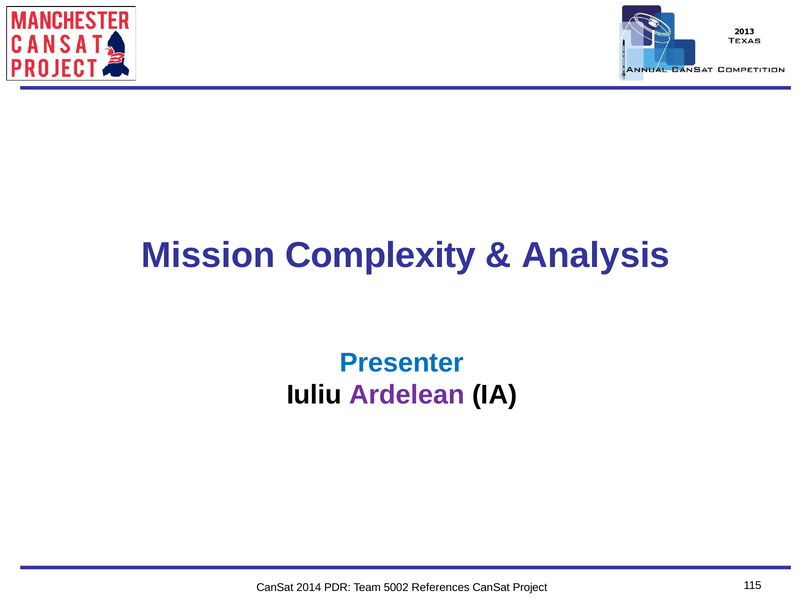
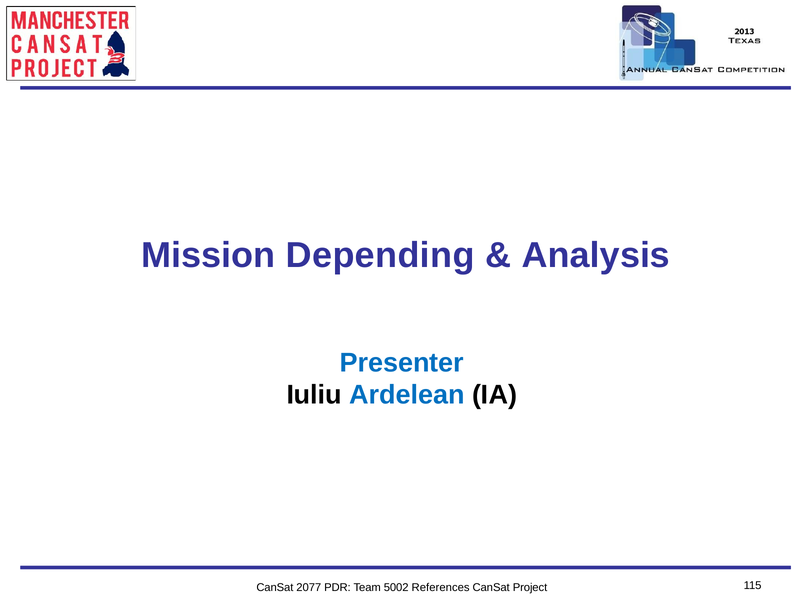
Complexity: Complexity -> Depending
Ardelean colour: purple -> blue
2014: 2014 -> 2077
